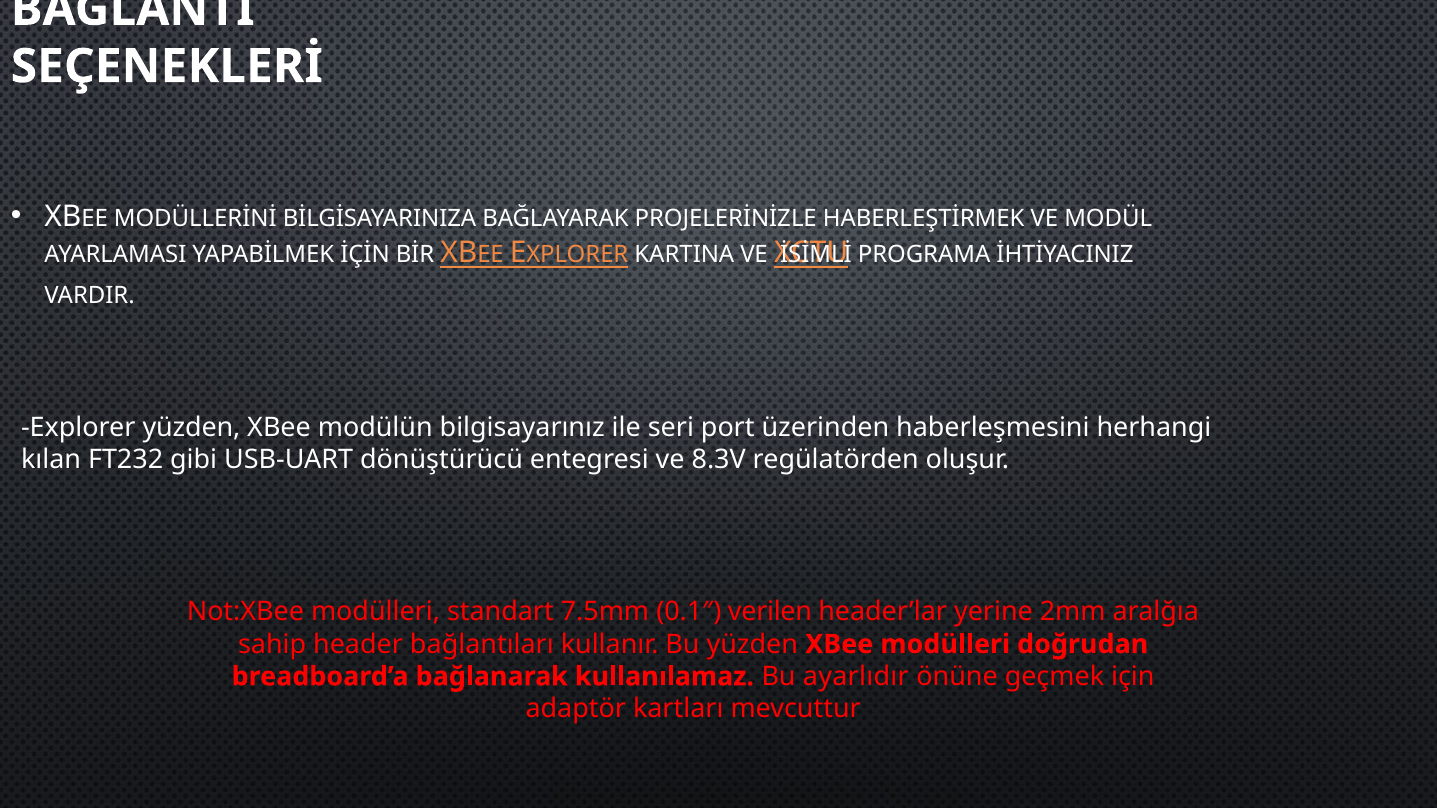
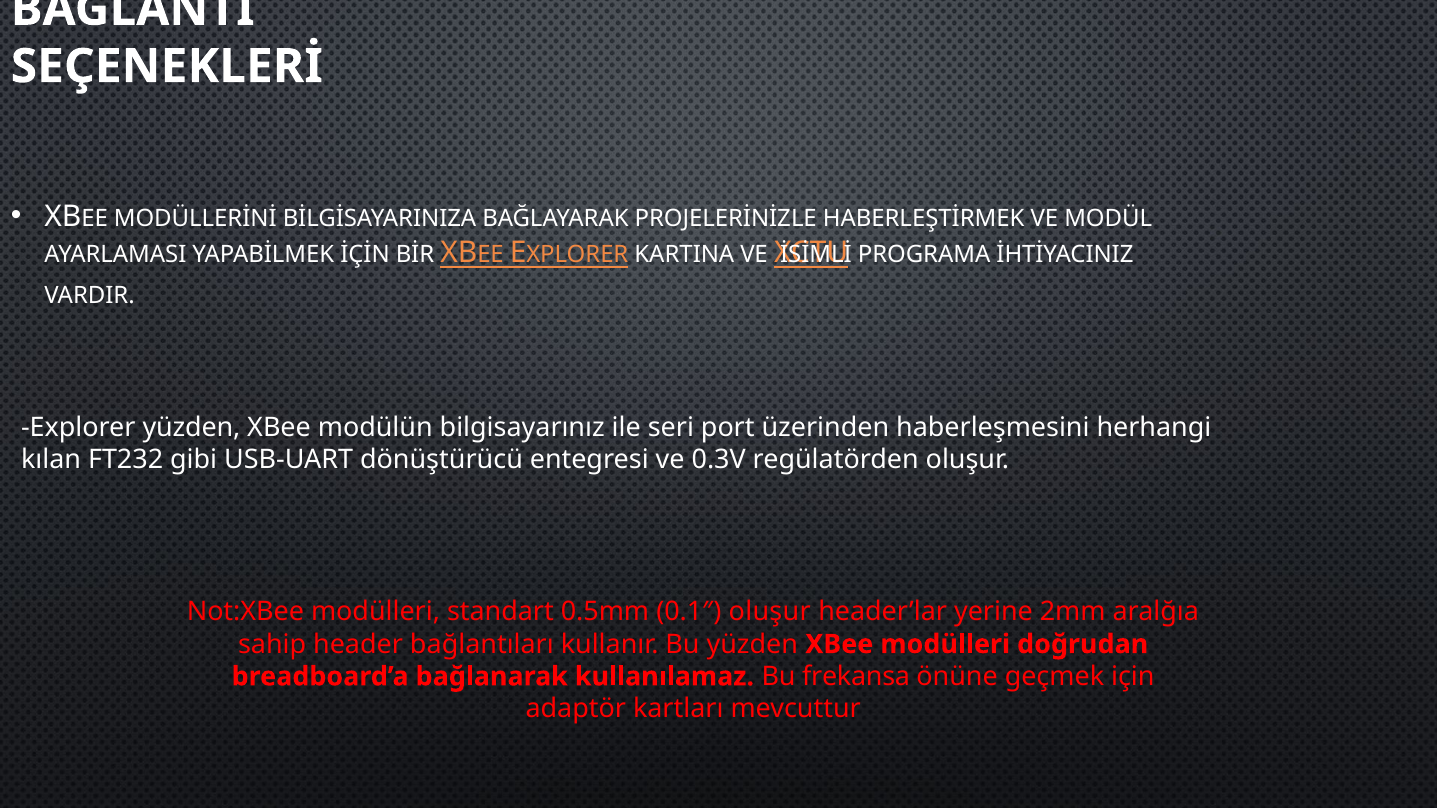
8.3V: 8.3V -> 0.3V
7.5mm: 7.5mm -> 0.5mm
0.1″ verilen: verilen -> oluşur
ayarlıdır: ayarlıdır -> frekansa
